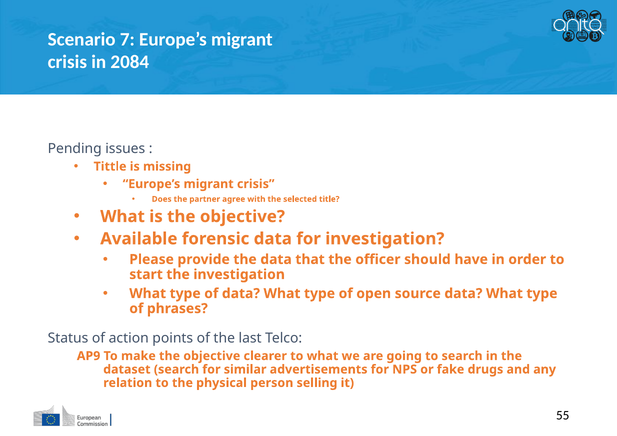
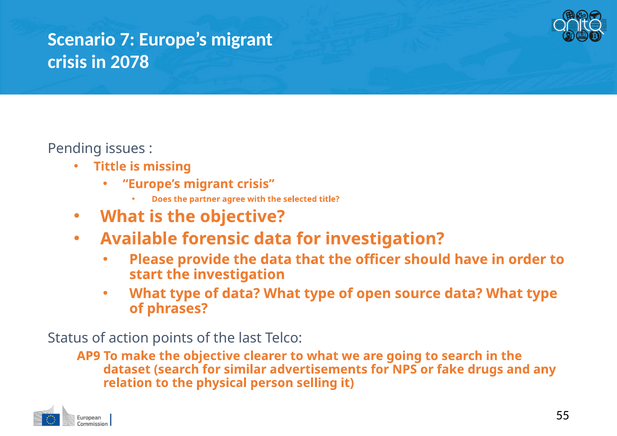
2084: 2084 -> 2078
